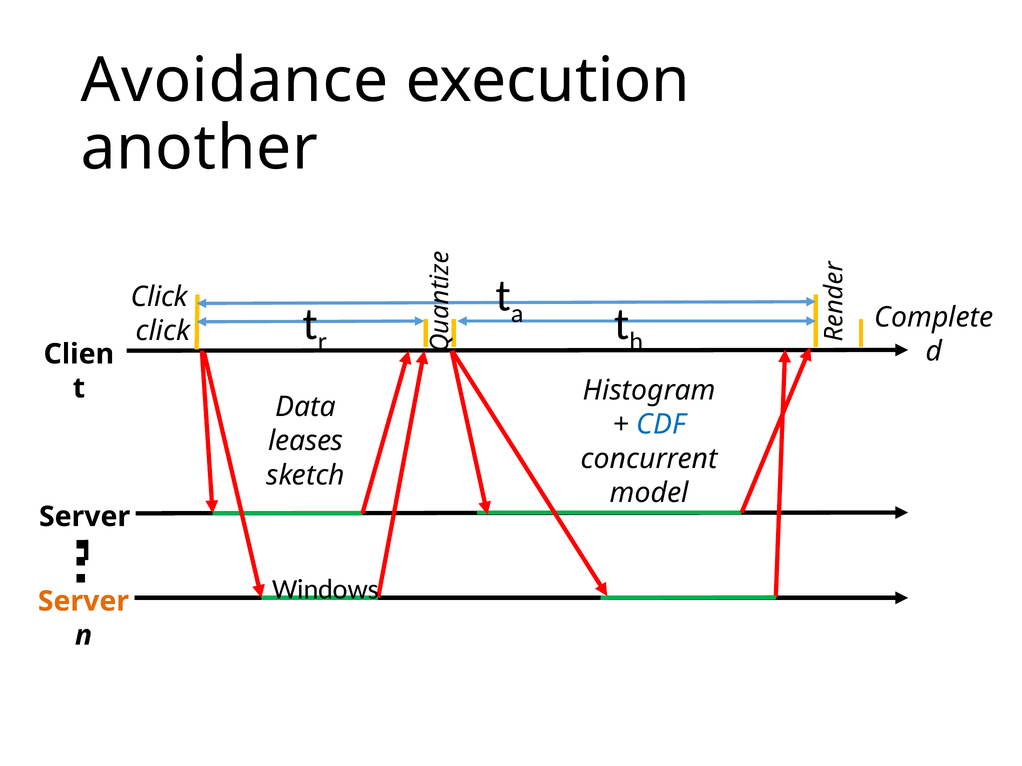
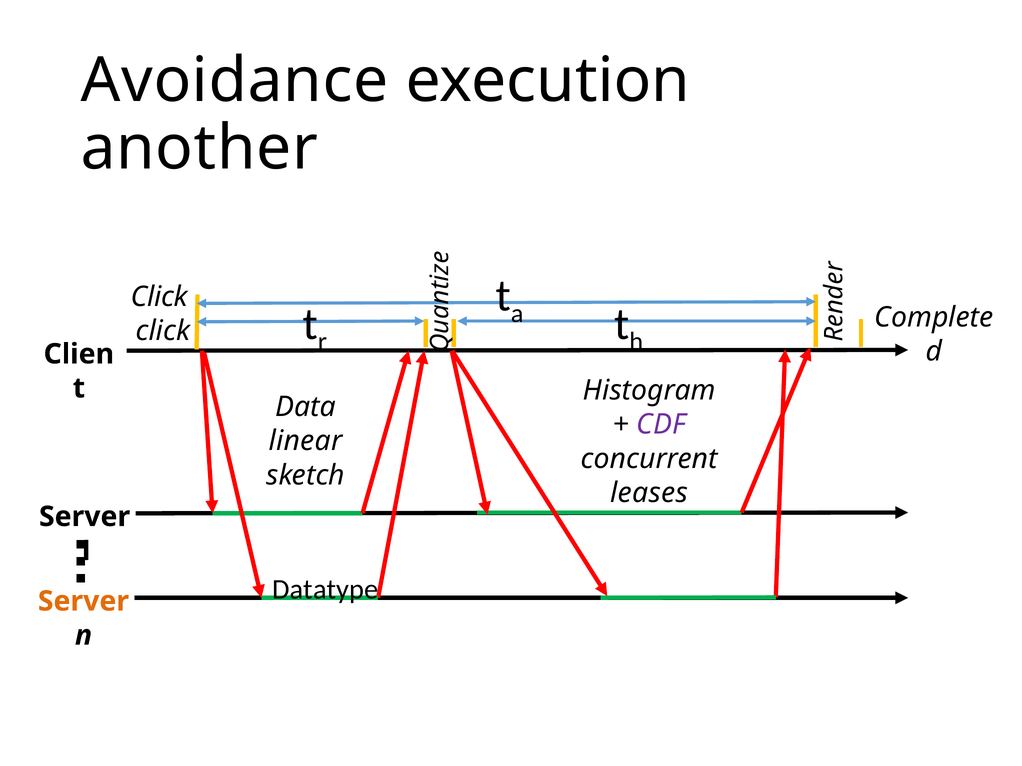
CDF colour: blue -> purple
leases: leases -> linear
model: model -> leases
Windows: Windows -> Datatype
